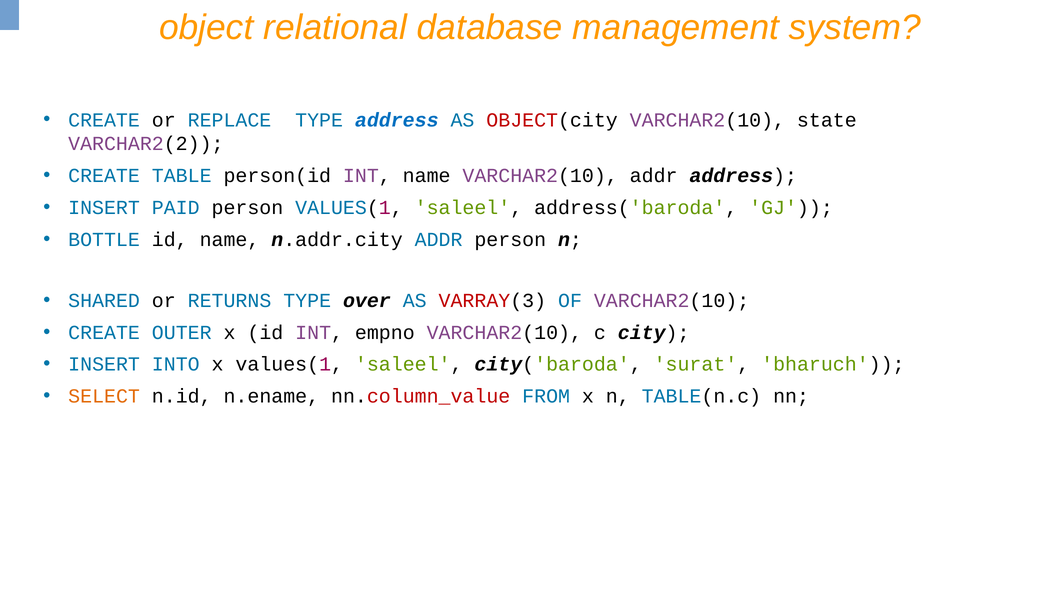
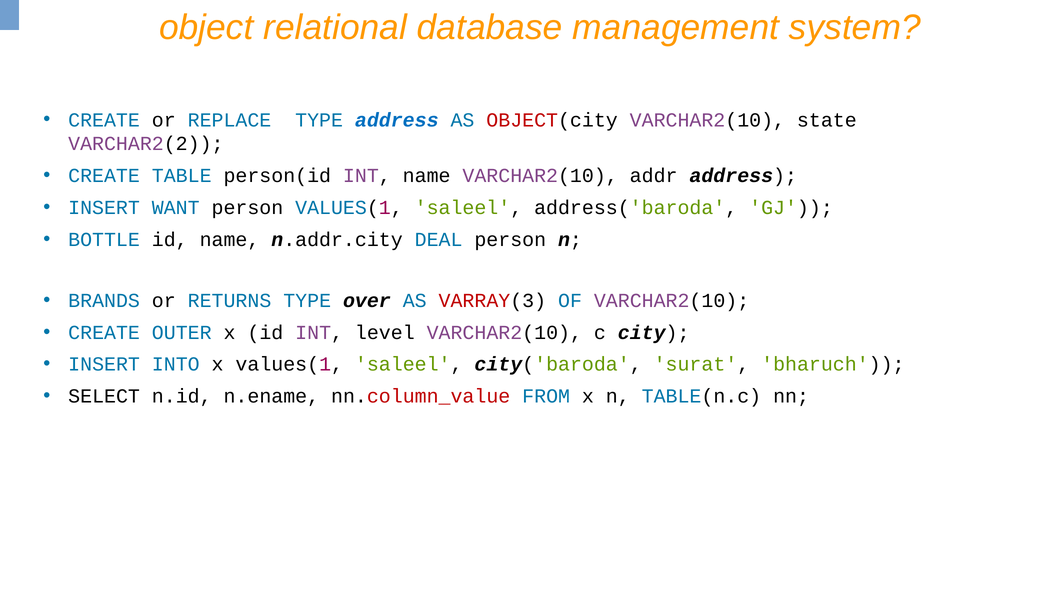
PAID: PAID -> WANT
n.addr.city ADDR: ADDR -> DEAL
SHARED: SHARED -> BRANDS
empno: empno -> level
SELECT colour: orange -> black
